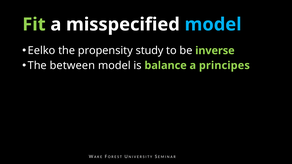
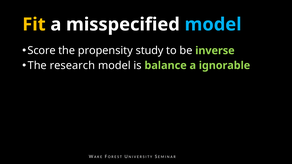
Fit colour: light green -> yellow
Eelko: Eelko -> Score
between: between -> research
principes: principes -> ignorable
